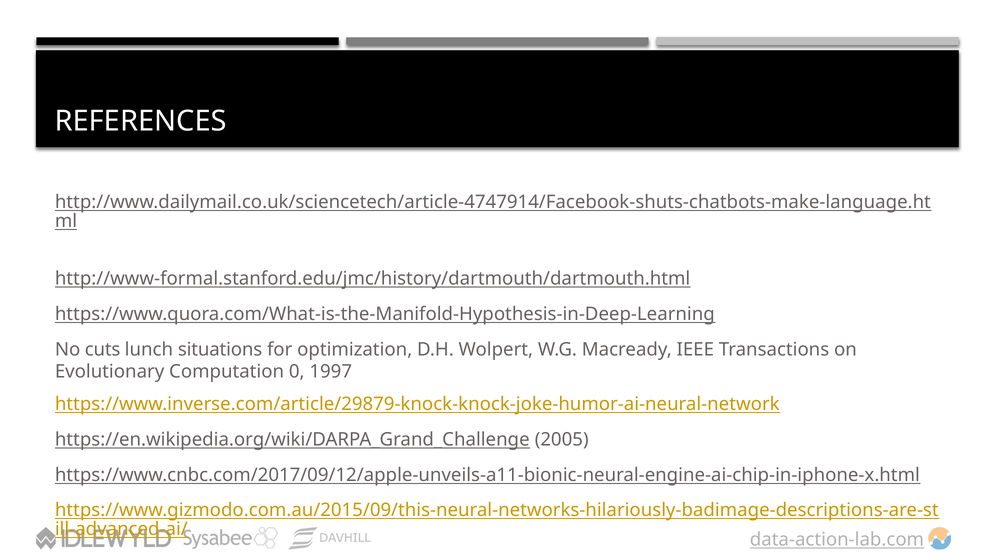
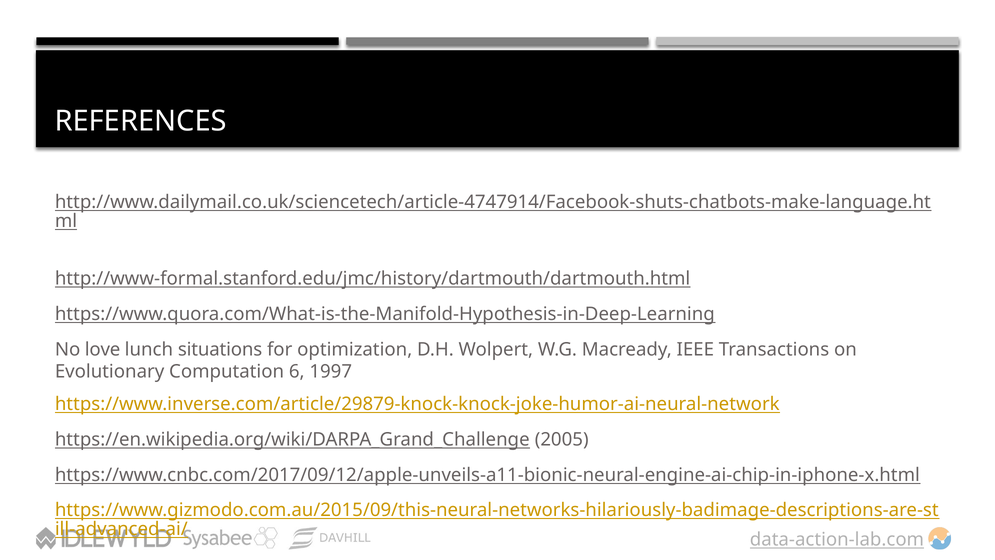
cuts: cuts -> love
0: 0 -> 6
